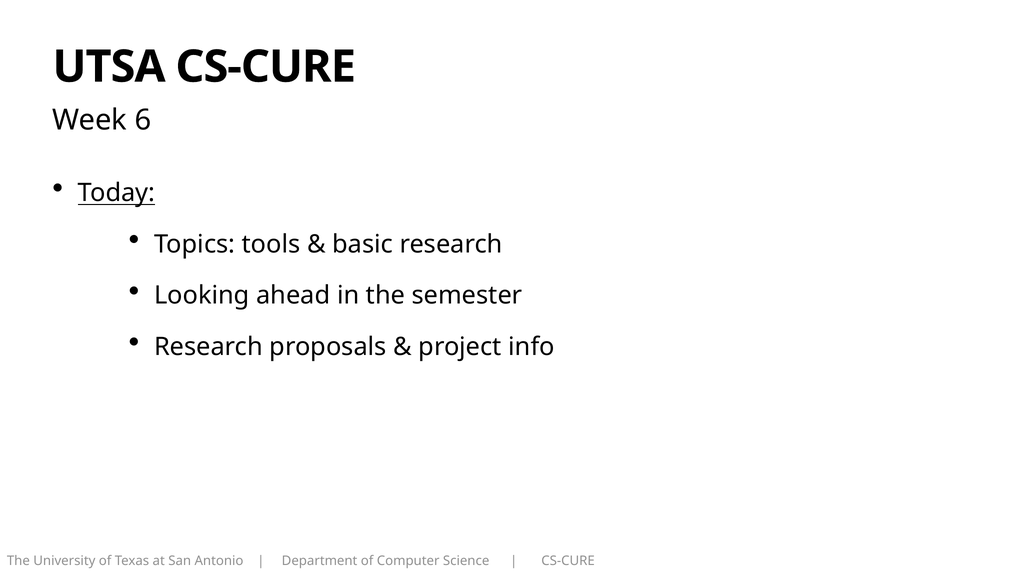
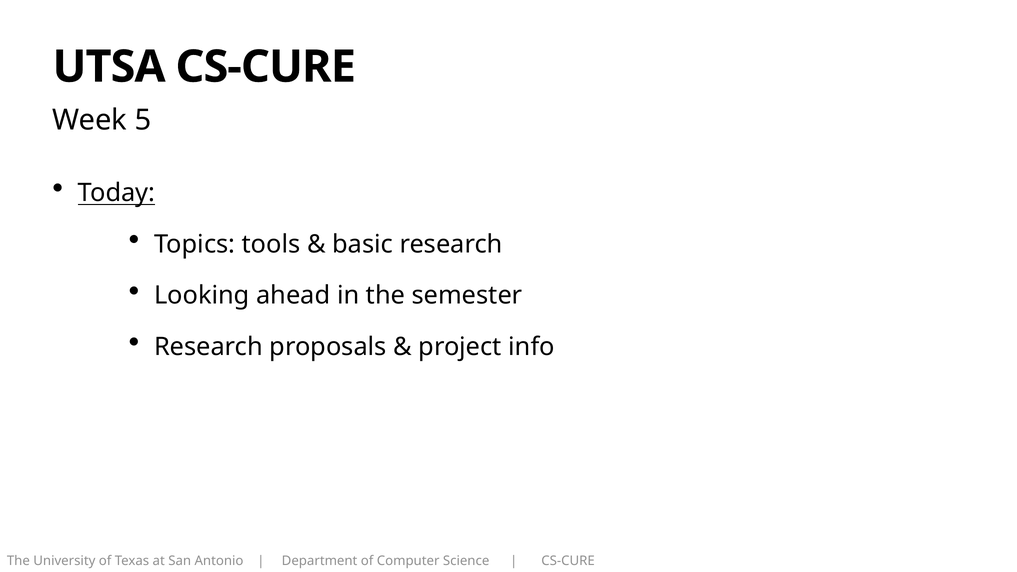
6: 6 -> 5
